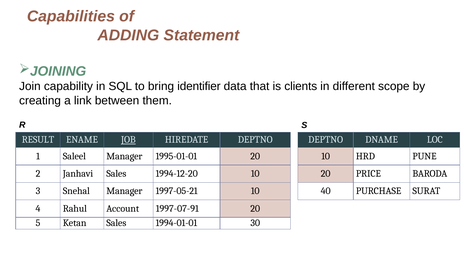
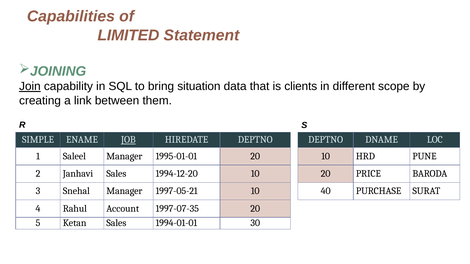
ADDING: ADDING -> LIMITED
Join underline: none -> present
identifier: identifier -> situation
RESULT: RESULT -> SIMPLE
1997-07-91: 1997-07-91 -> 1997-07-35
